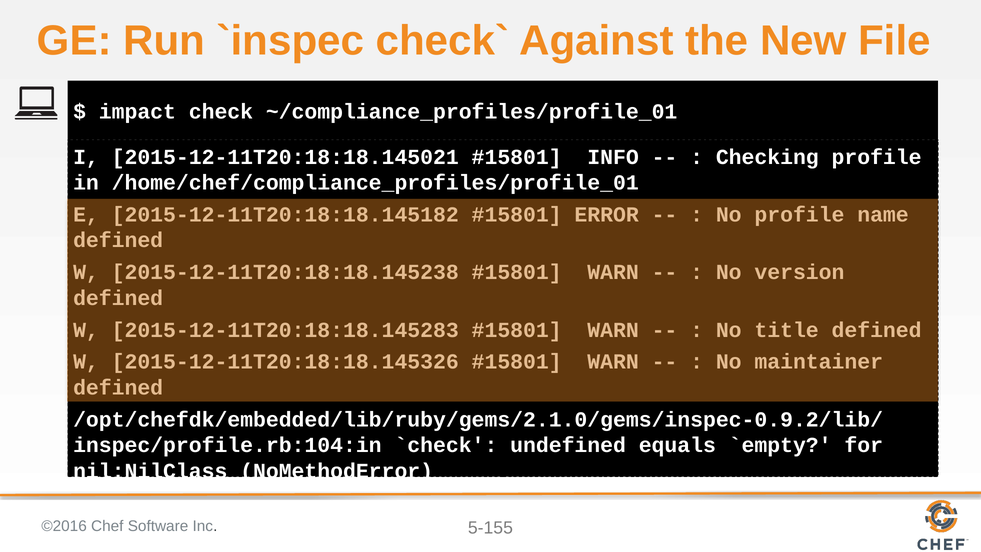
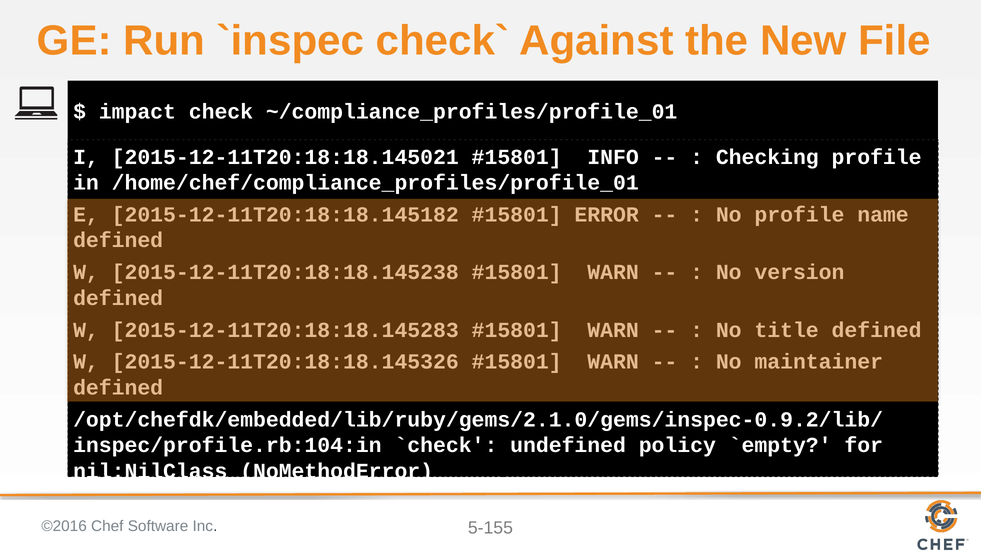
equals: equals -> policy
